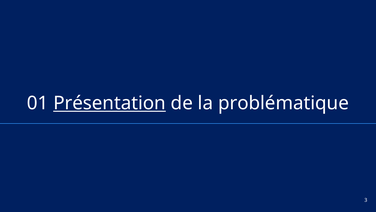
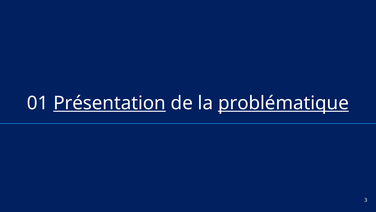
problématique underline: none -> present
